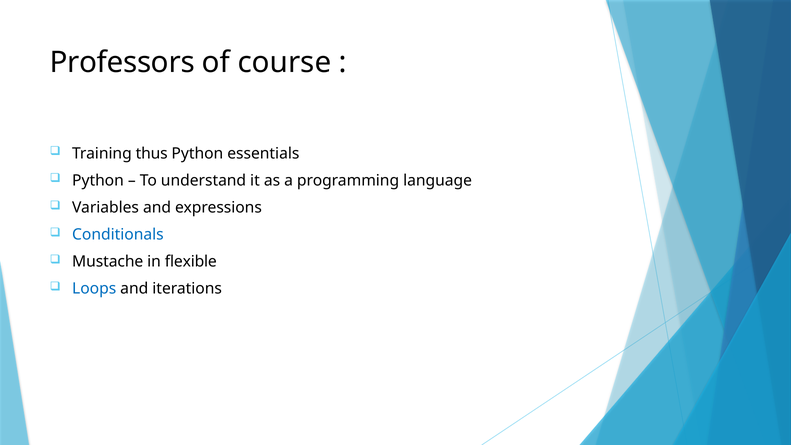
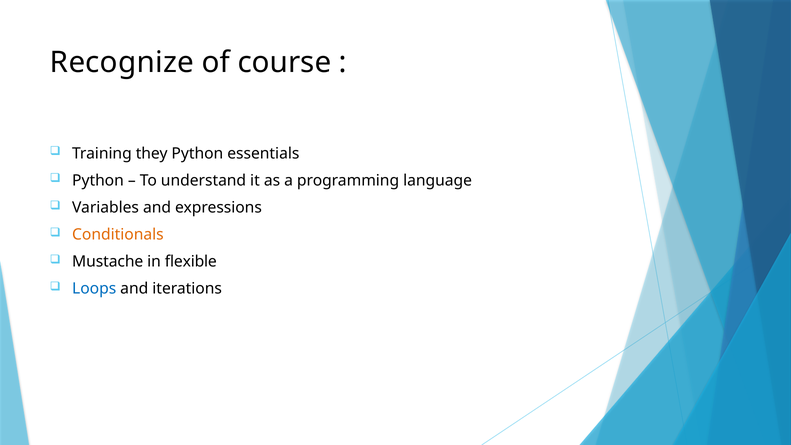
Professors: Professors -> Recognize
thus: thus -> they
Conditionals colour: blue -> orange
